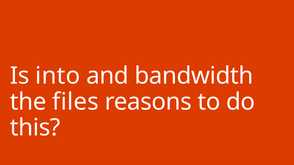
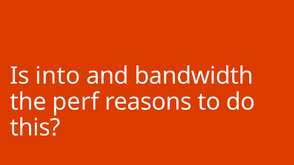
files: files -> perf
